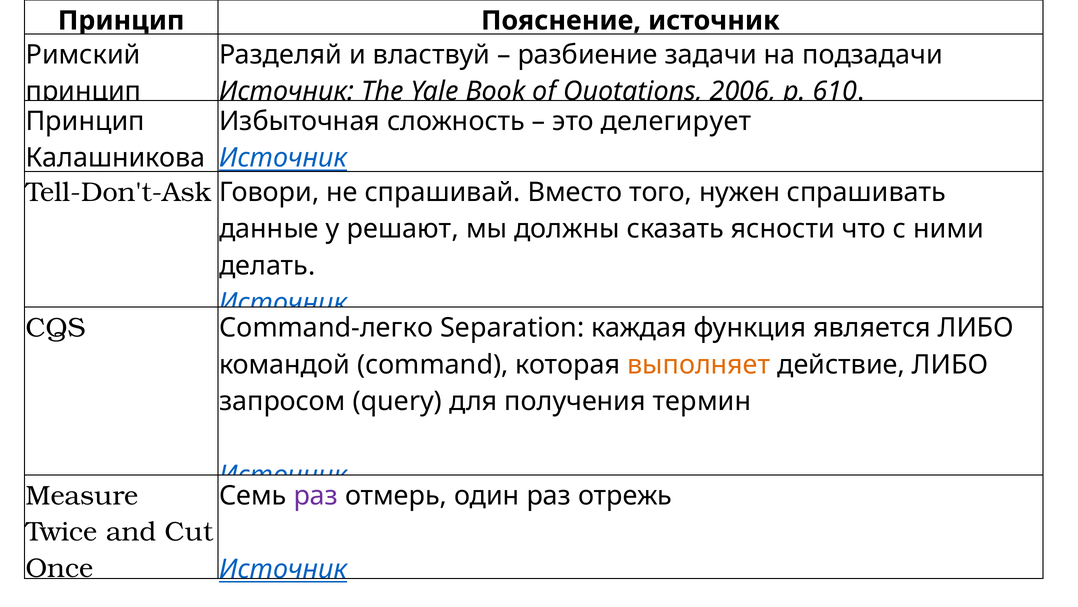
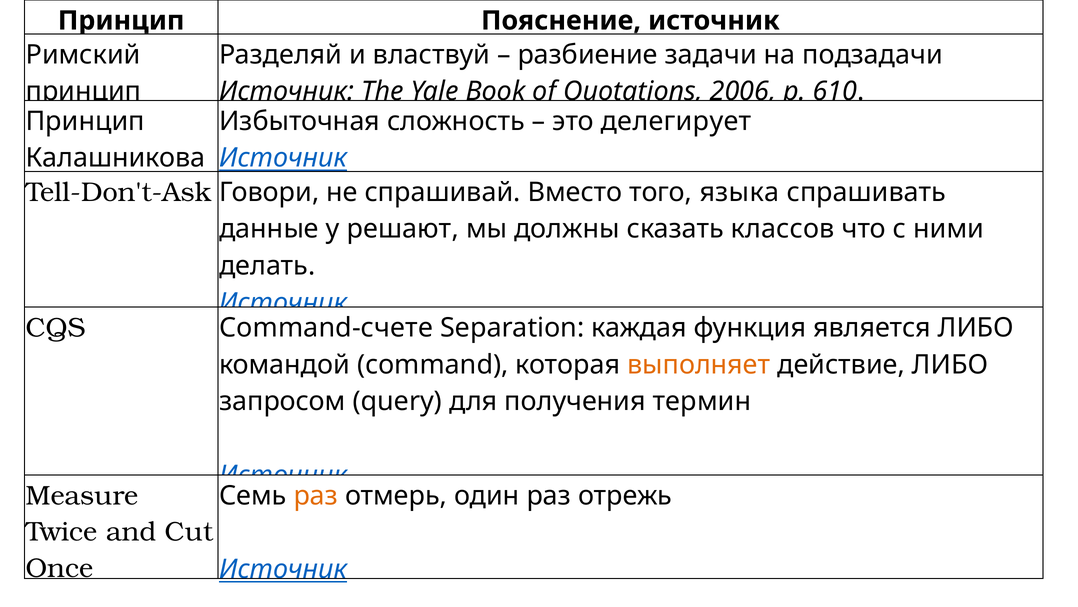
нужен: нужен -> языка
ясности: ясности -> классов
Command-легко: Command-легко -> Command-счете
раз at (316, 495) colour: purple -> orange
